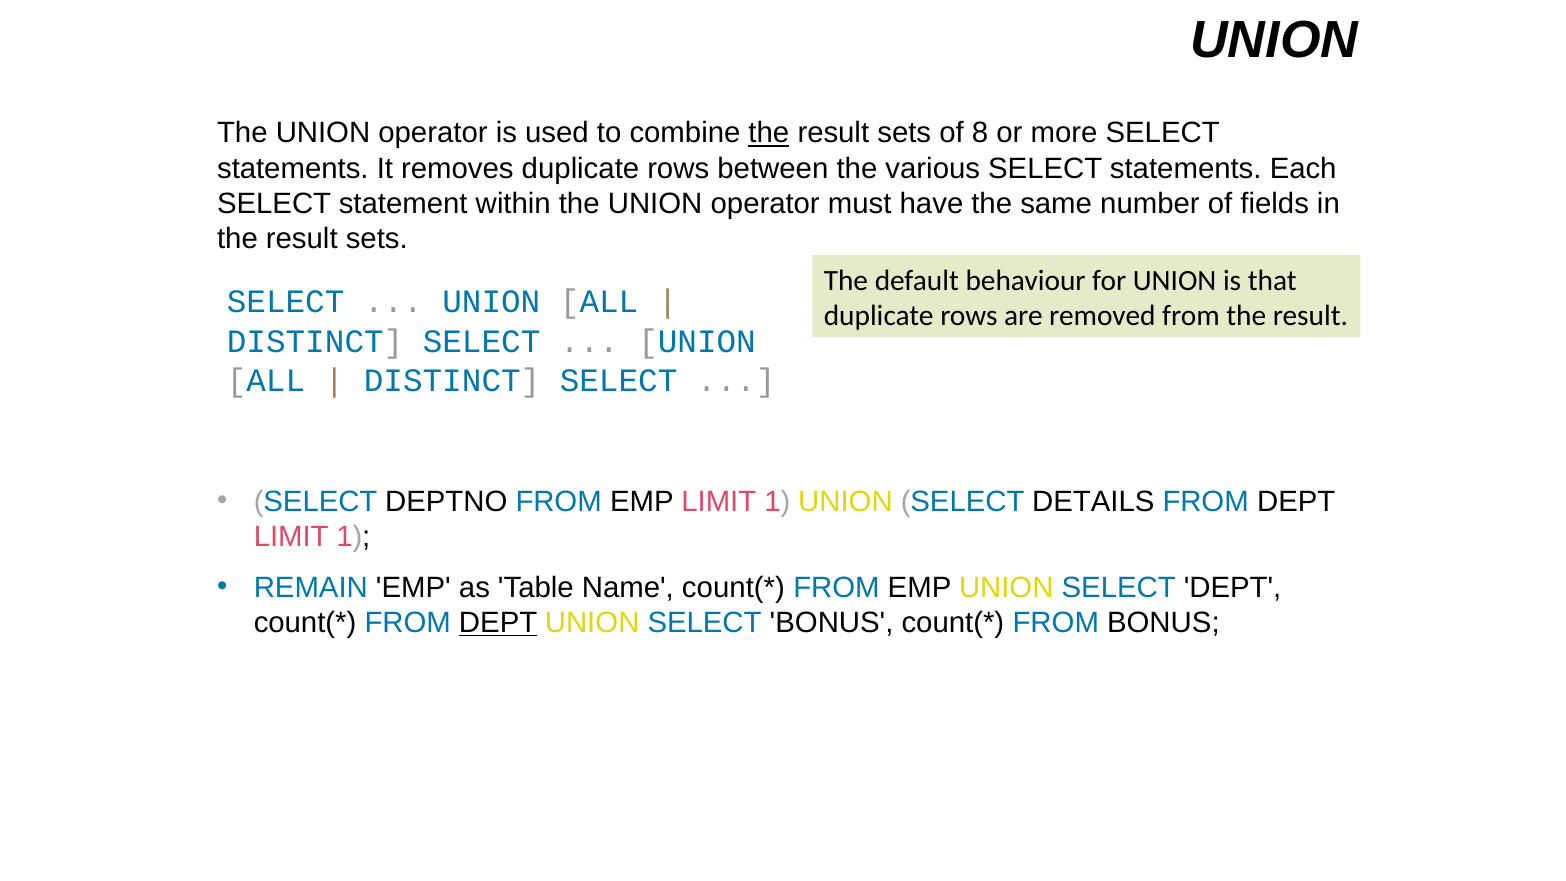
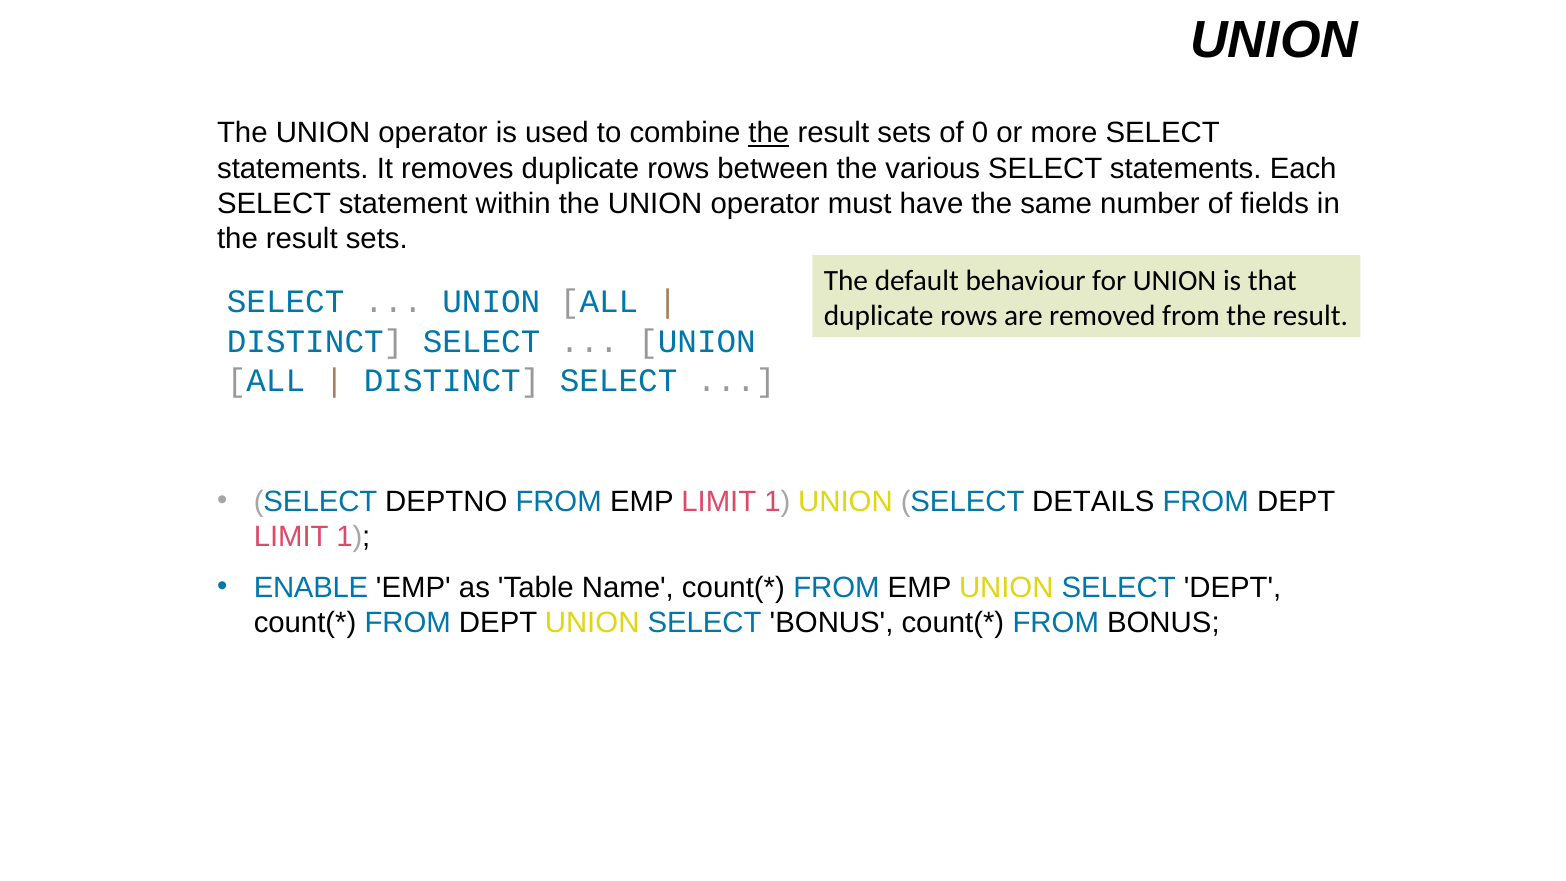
8: 8 -> 0
REMAIN: REMAIN -> ENABLE
DEPT at (498, 623) underline: present -> none
